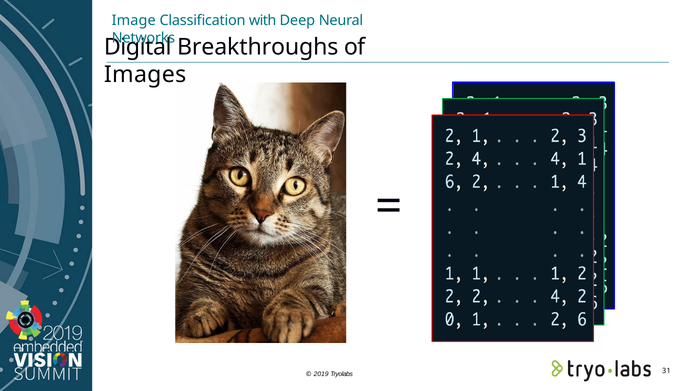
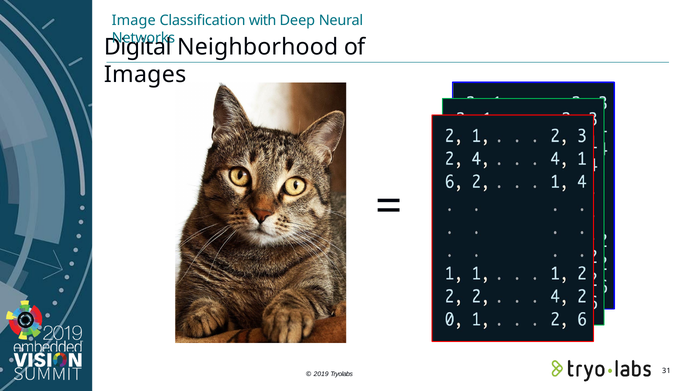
Breakthroughs: Breakthroughs -> Neighborhood
